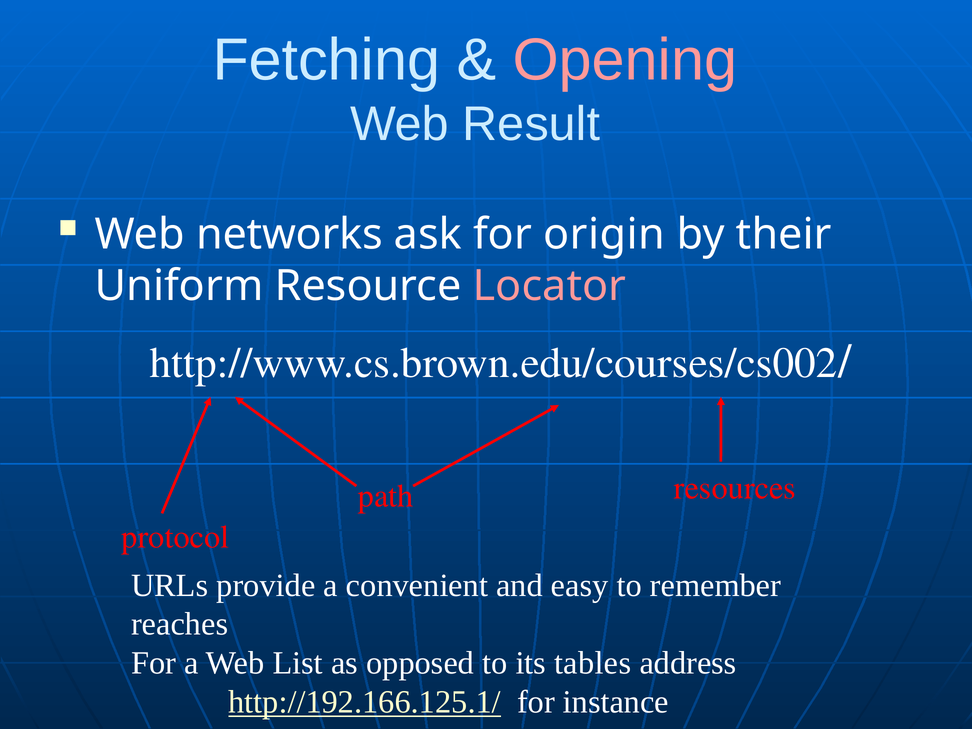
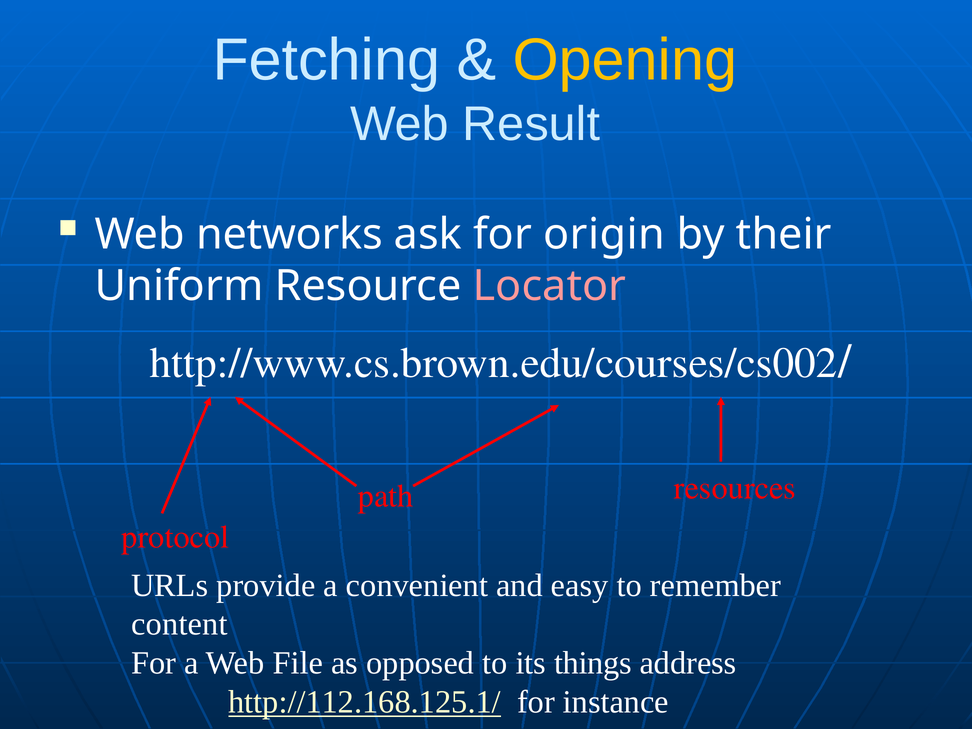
Opening colour: pink -> yellow
reaches: reaches -> content
List: List -> File
tables: tables -> things
http://192.166.125.1/: http://192.166.125.1/ -> http://112.168.125.1/
